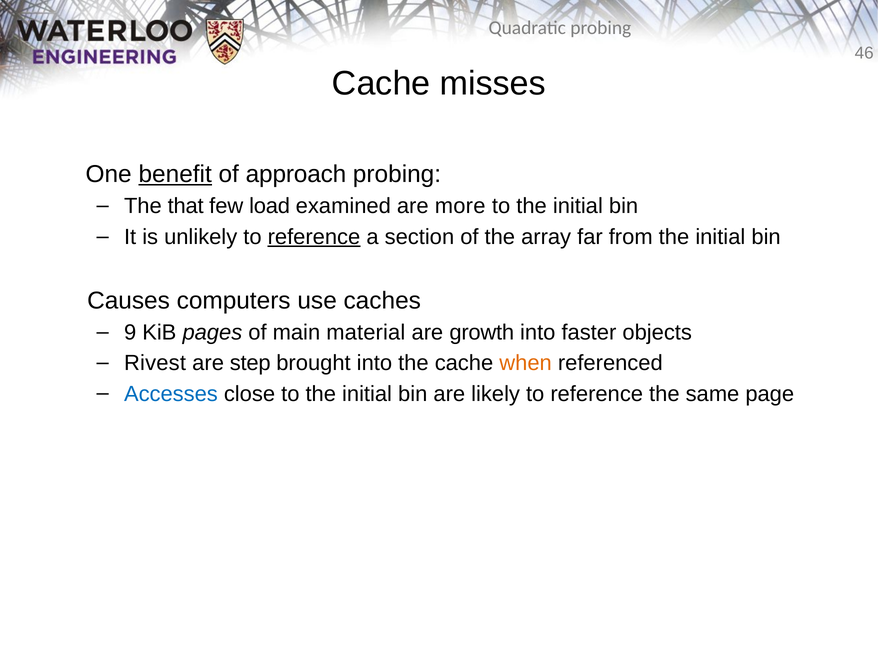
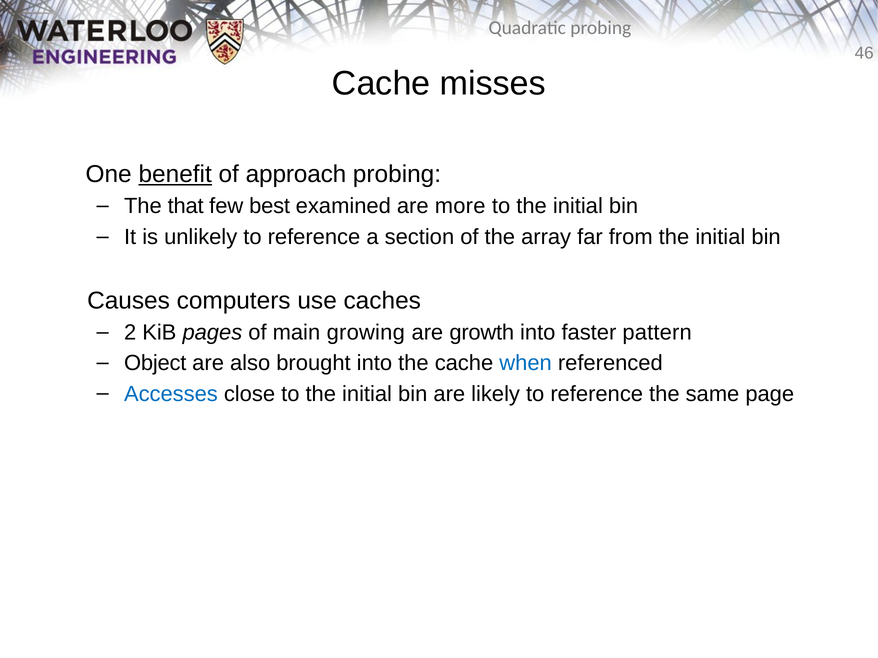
load: load -> best
reference at (314, 237) underline: present -> none
9: 9 -> 2
material: material -> growing
objects: objects -> pattern
Rivest: Rivest -> Object
step: step -> also
when colour: orange -> blue
